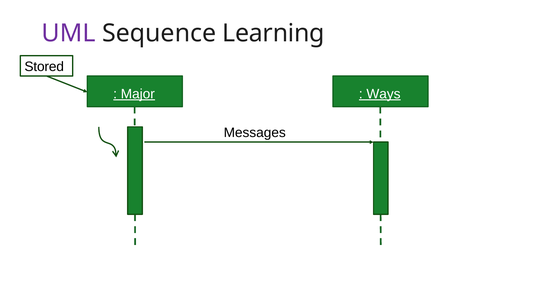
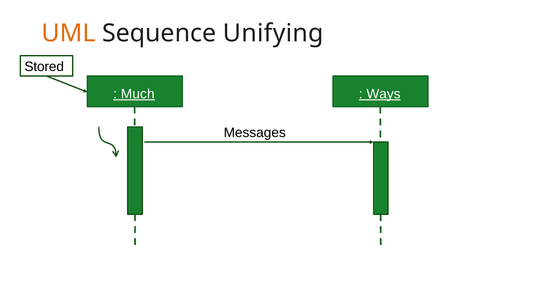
UML colour: purple -> orange
Learning: Learning -> Unifying
Major: Major -> Much
